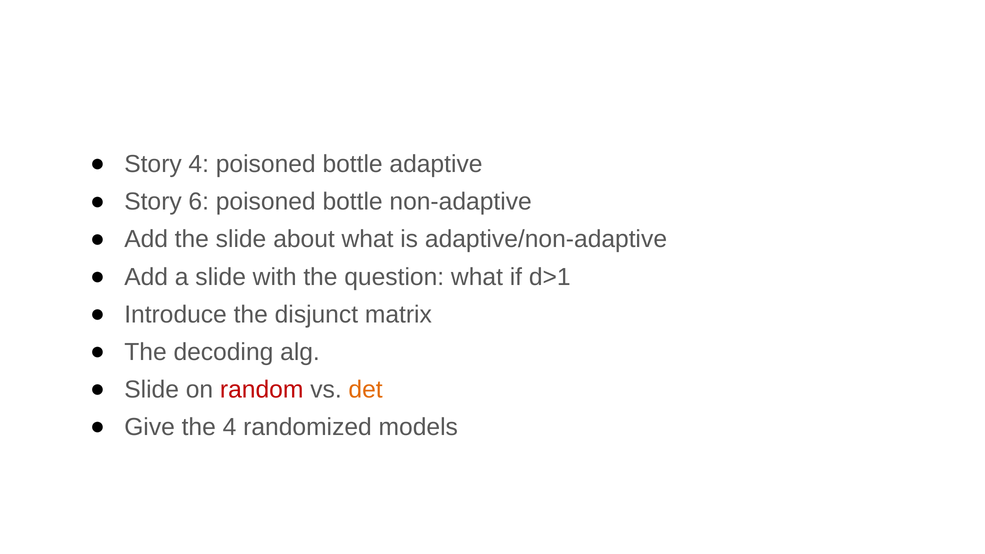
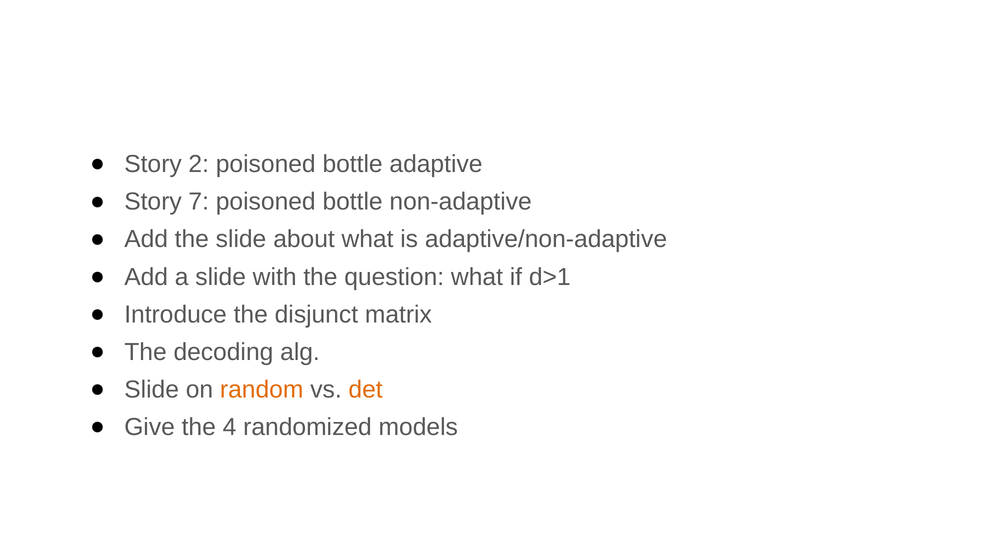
Story 4: 4 -> 2
6: 6 -> 7
random colour: red -> orange
